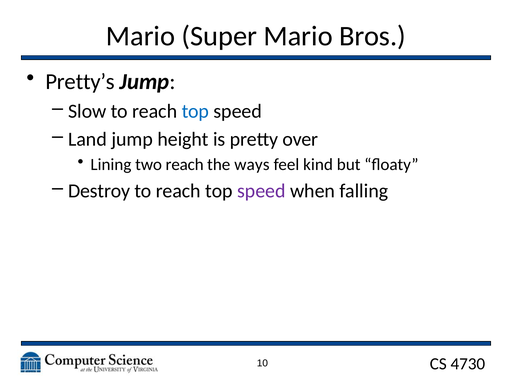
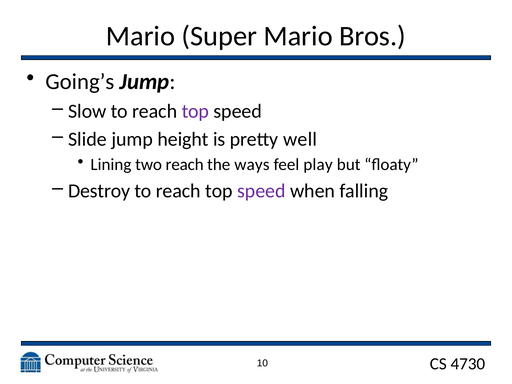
Pretty’s: Pretty’s -> Going’s
top at (195, 111) colour: blue -> purple
Land: Land -> Slide
over: over -> well
kind: kind -> play
